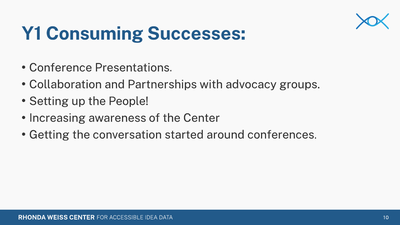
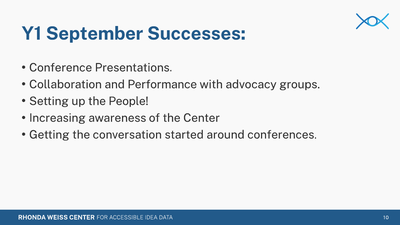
Consuming: Consuming -> September
Partnerships: Partnerships -> Performance
